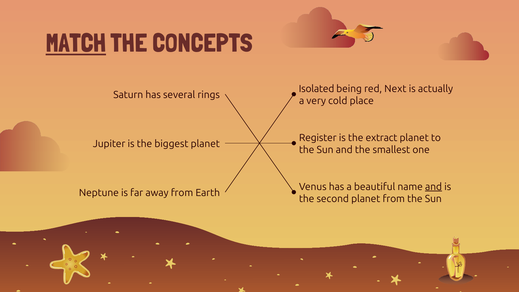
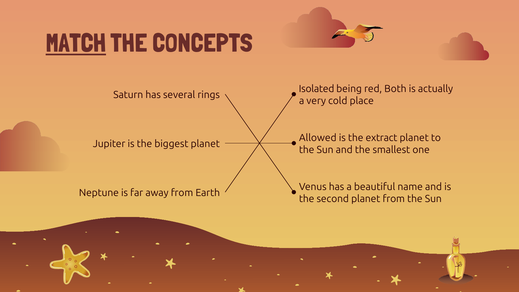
Next: Next -> Both
Register: Register -> Allowed
and at (434, 187) underline: present -> none
